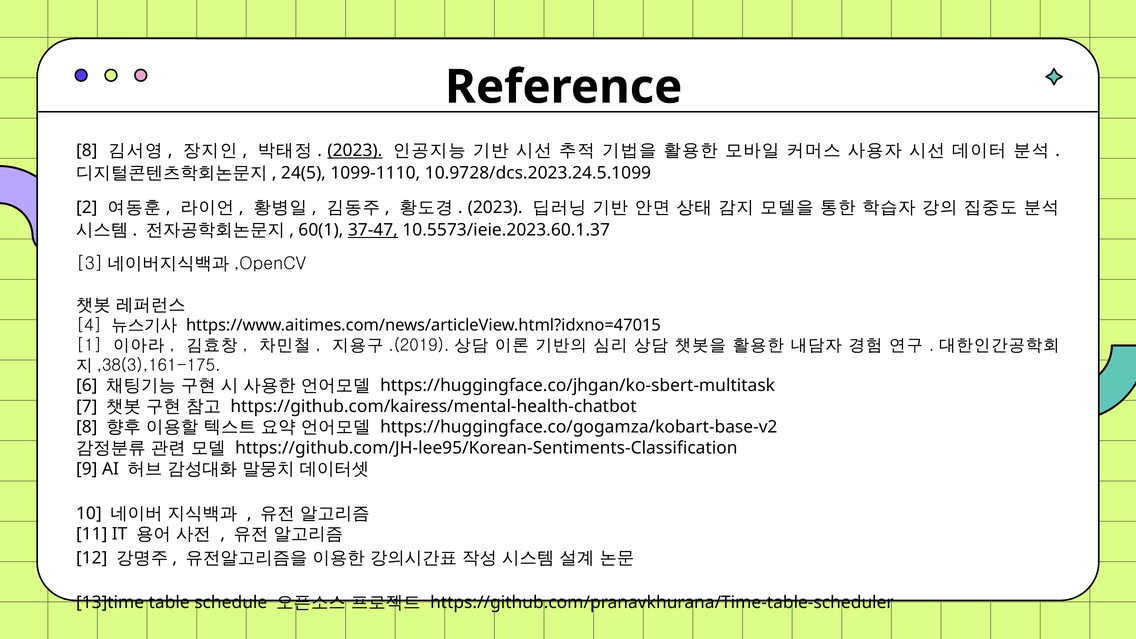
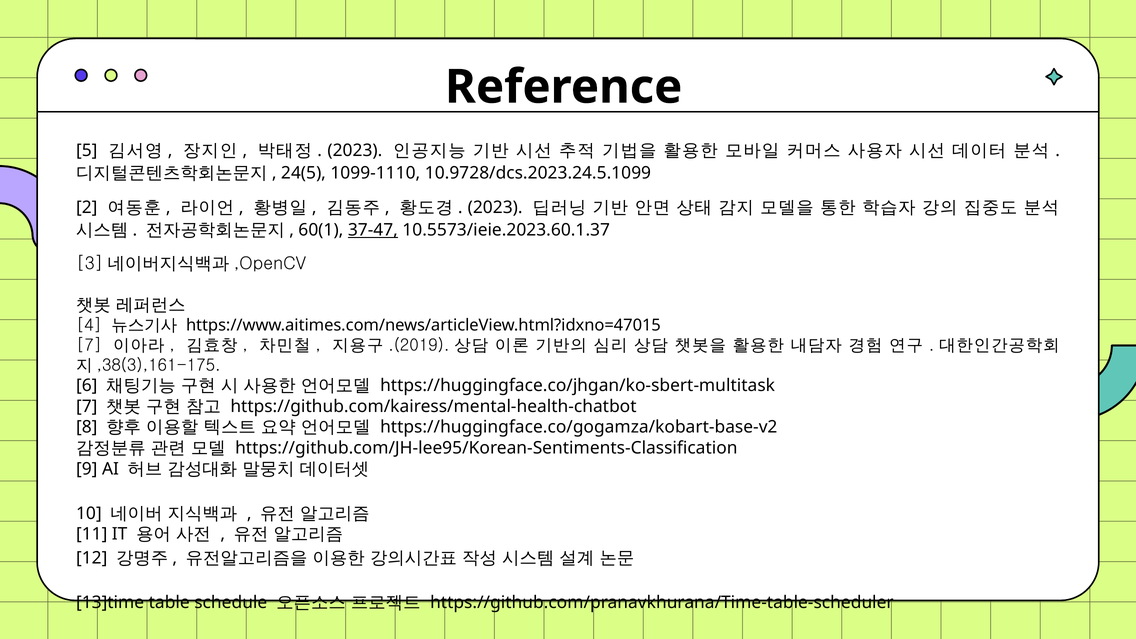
8 at (87, 151): 8 -> 5
2023 at (355, 151) underline: present -> none
1 at (89, 345): 1 -> 7
